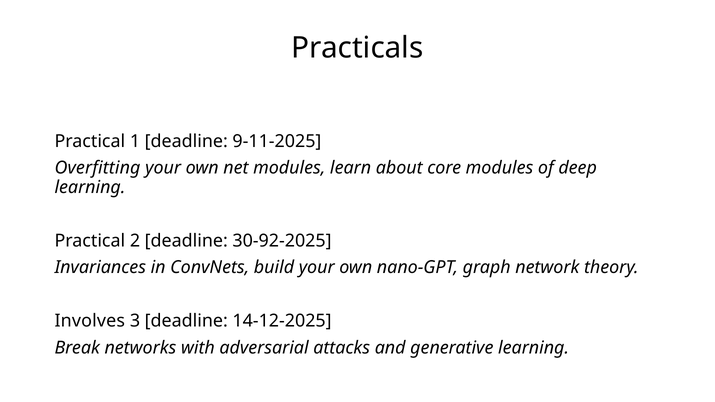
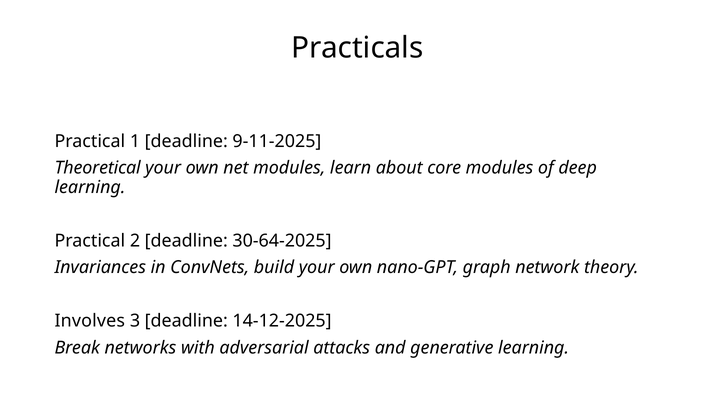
Overfitting: Overfitting -> Theoretical
30-92-2025: 30-92-2025 -> 30-64-2025
